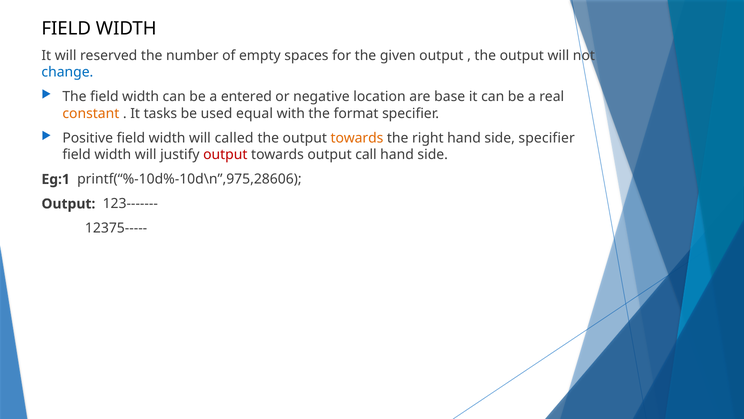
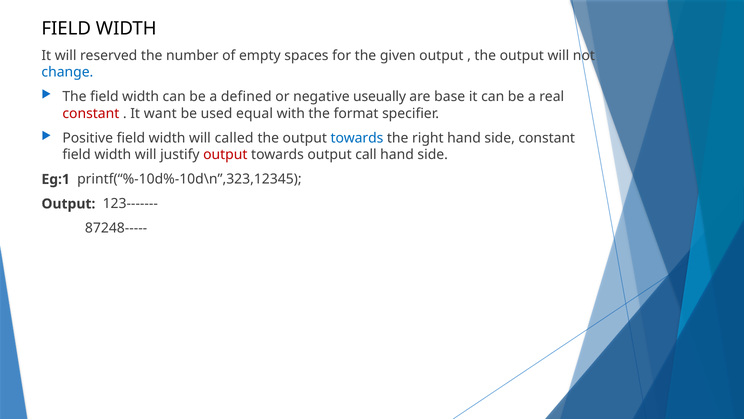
entered: entered -> defined
location: location -> useually
constant at (91, 113) colour: orange -> red
tasks: tasks -> want
towards at (357, 138) colour: orange -> blue
side specifier: specifier -> constant
printf(“%-10d%-10d\n”,975,28606: printf(“%-10d%-10d\n”,975,28606 -> printf(“%-10d%-10d\n”,323,12345
12375-----: 12375----- -> 87248-----
